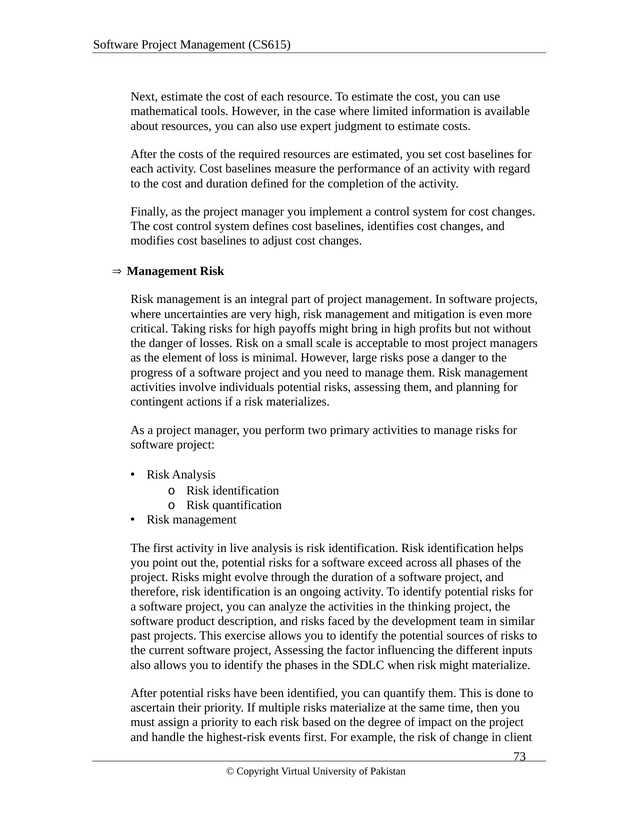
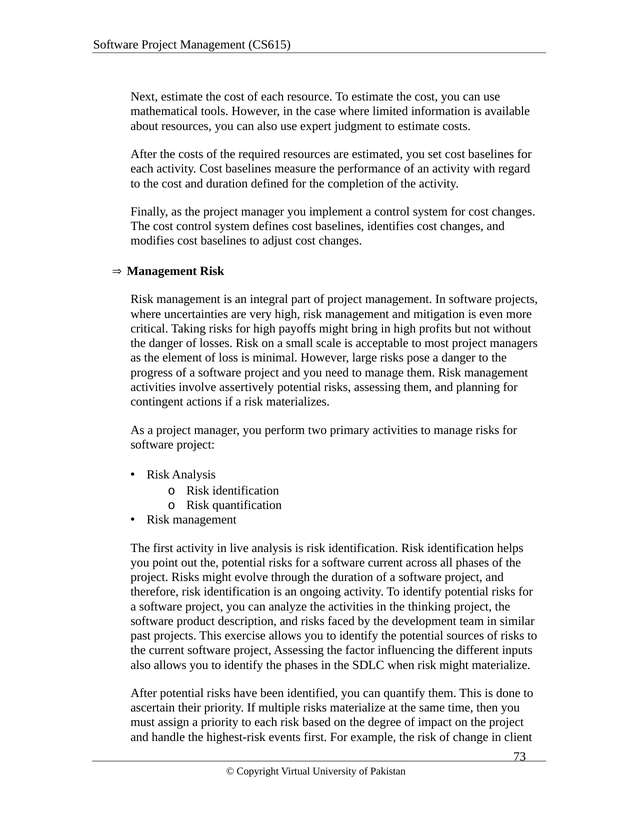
individuals: individuals -> assertively
software exceed: exceed -> current
